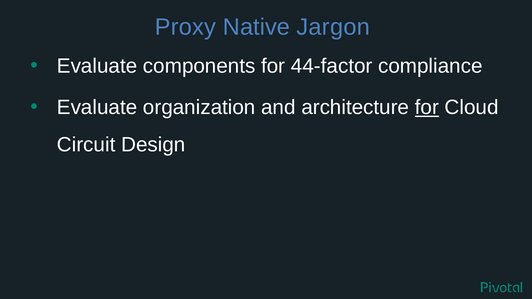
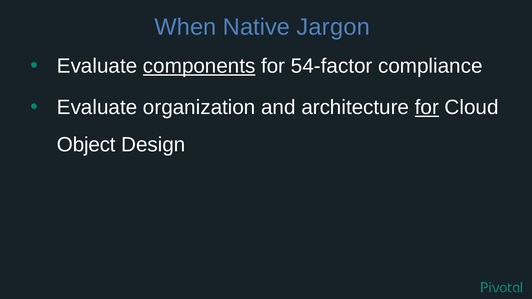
Proxy: Proxy -> When
components underline: none -> present
44-factor: 44-factor -> 54-factor
Circuit: Circuit -> Object
